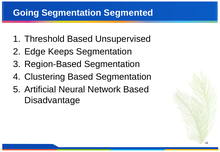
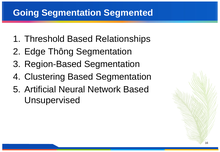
Unsupervised: Unsupervised -> Relationships
Keeps: Keeps -> Thông
Disadvantage: Disadvantage -> Unsupervised
